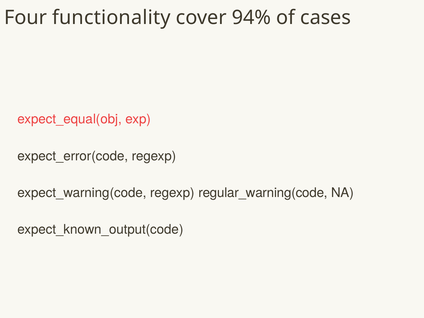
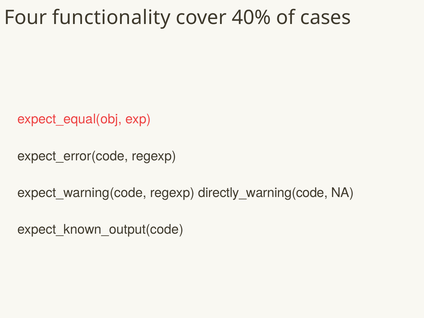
94%: 94% -> 40%
regular_warning(code: regular_warning(code -> directly_warning(code
